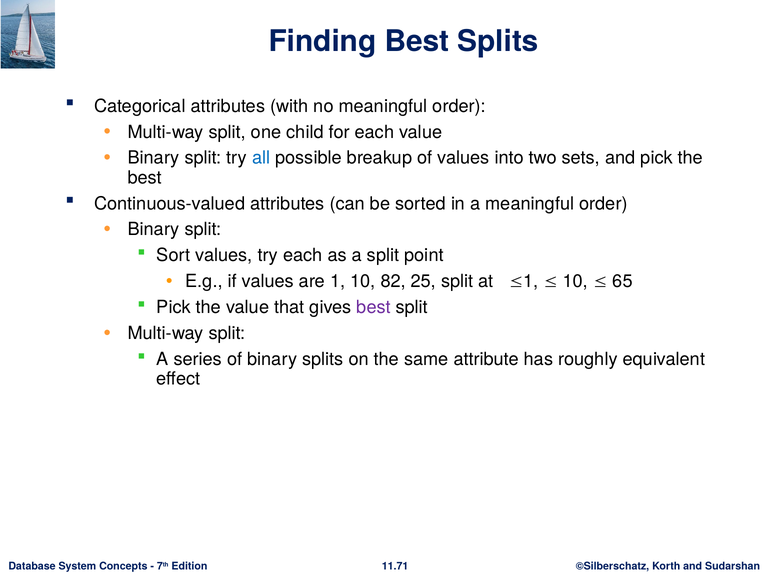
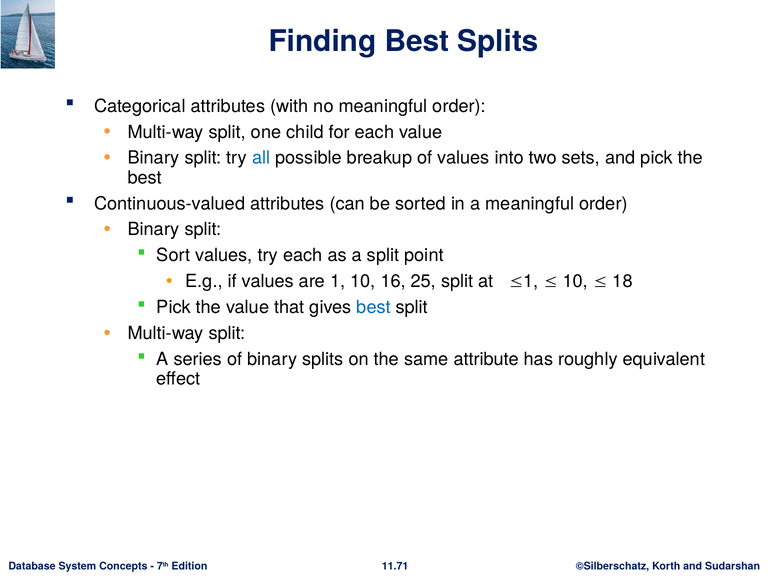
82: 82 -> 16
65: 65 -> 18
best at (374, 307) colour: purple -> blue
